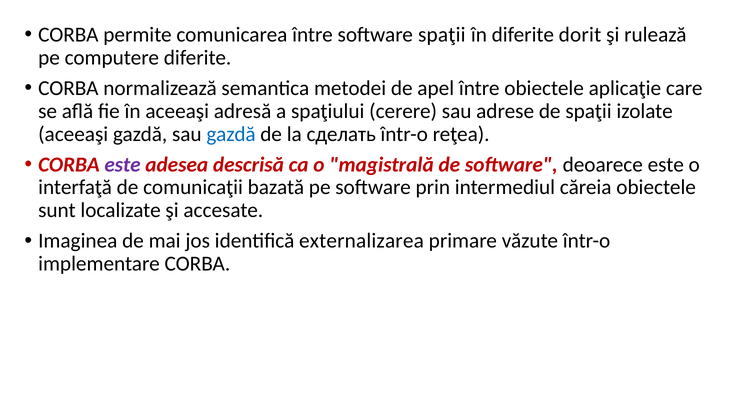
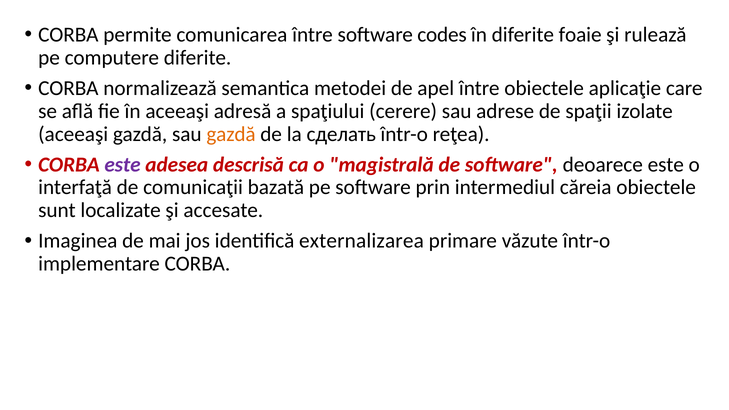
software spaţii: spaţii -> codes
dorit: dorit -> foaie
gazdă at (231, 134) colour: blue -> orange
